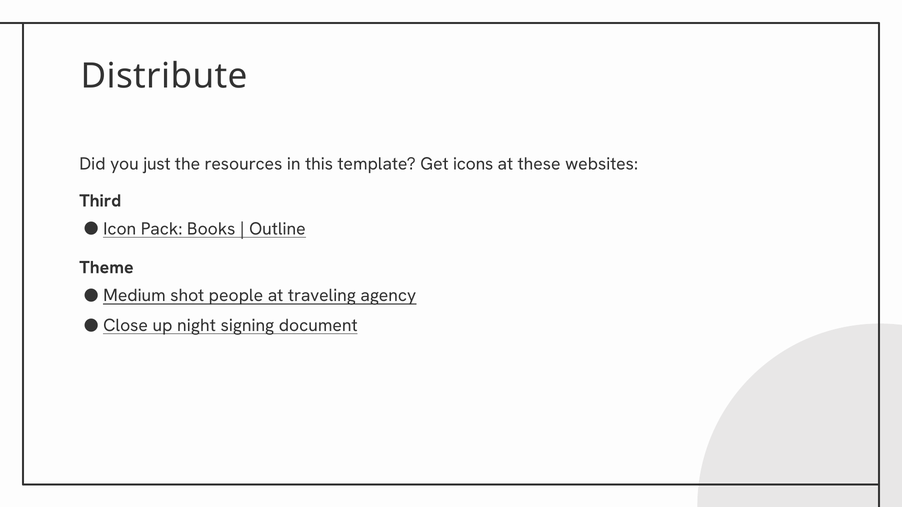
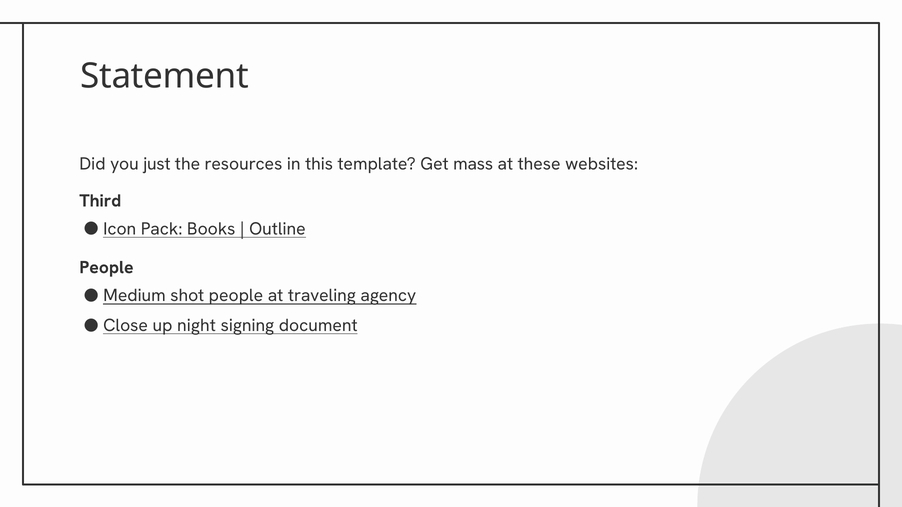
Distribute: Distribute -> Statement
icons: icons -> mass
Theme at (106, 268): Theme -> People
